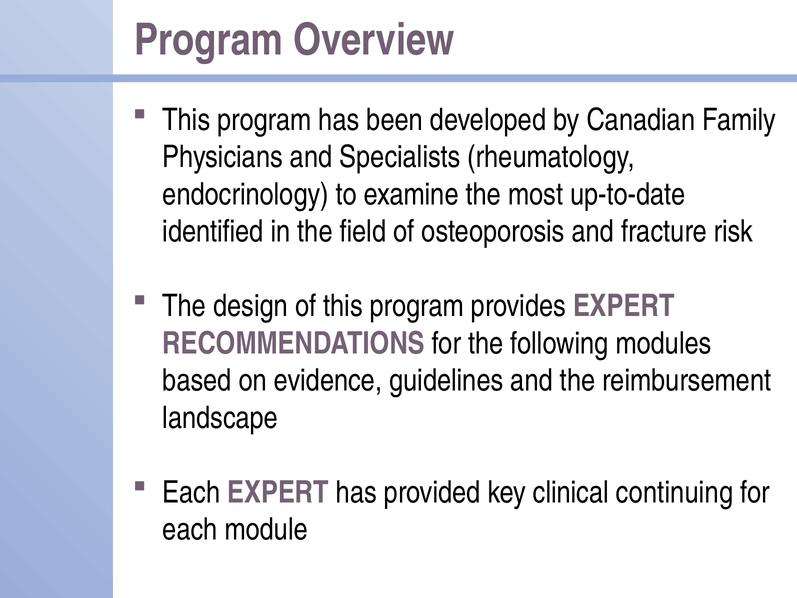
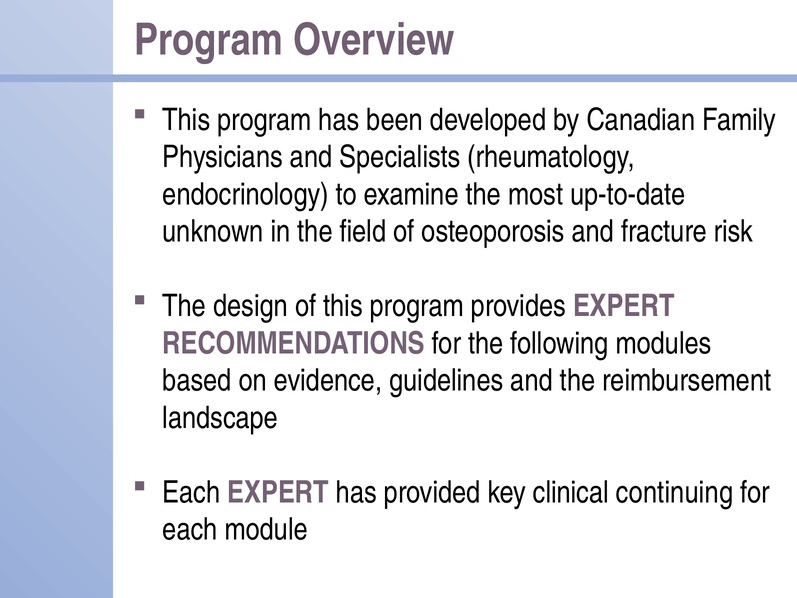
identified: identified -> unknown
